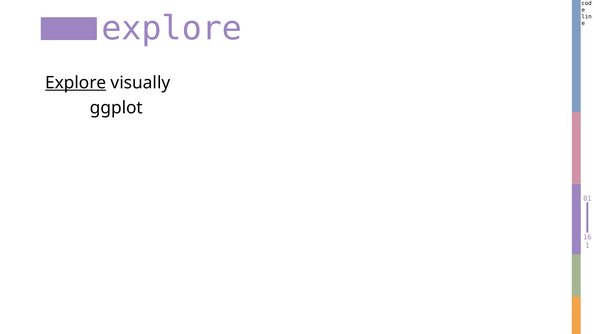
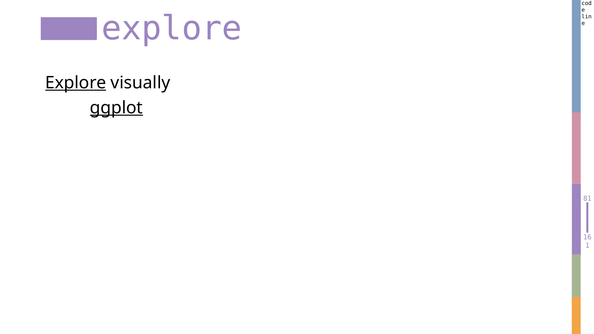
ggplot underline: none -> present
